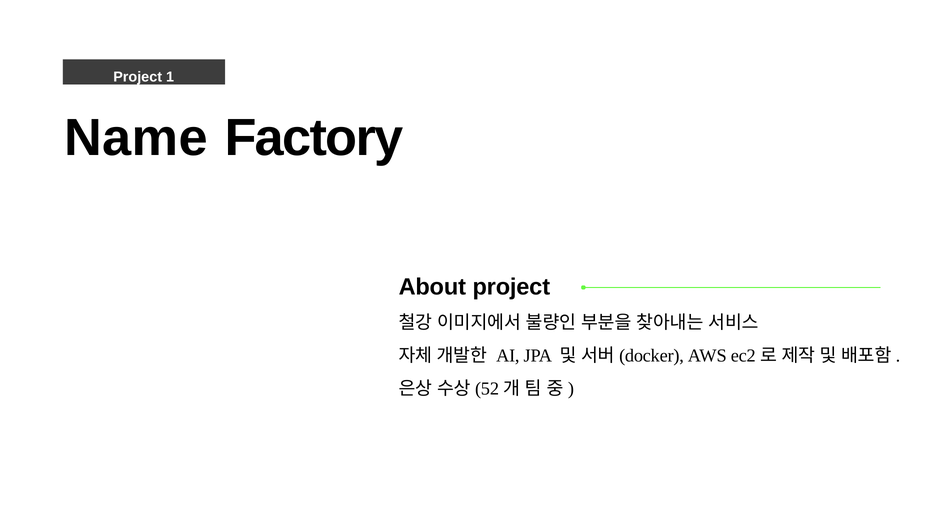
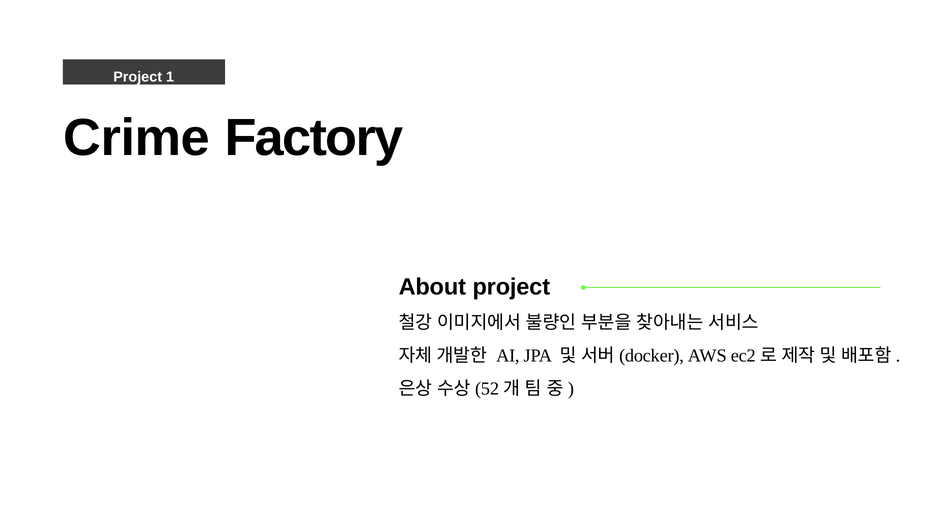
Name: Name -> Crime
